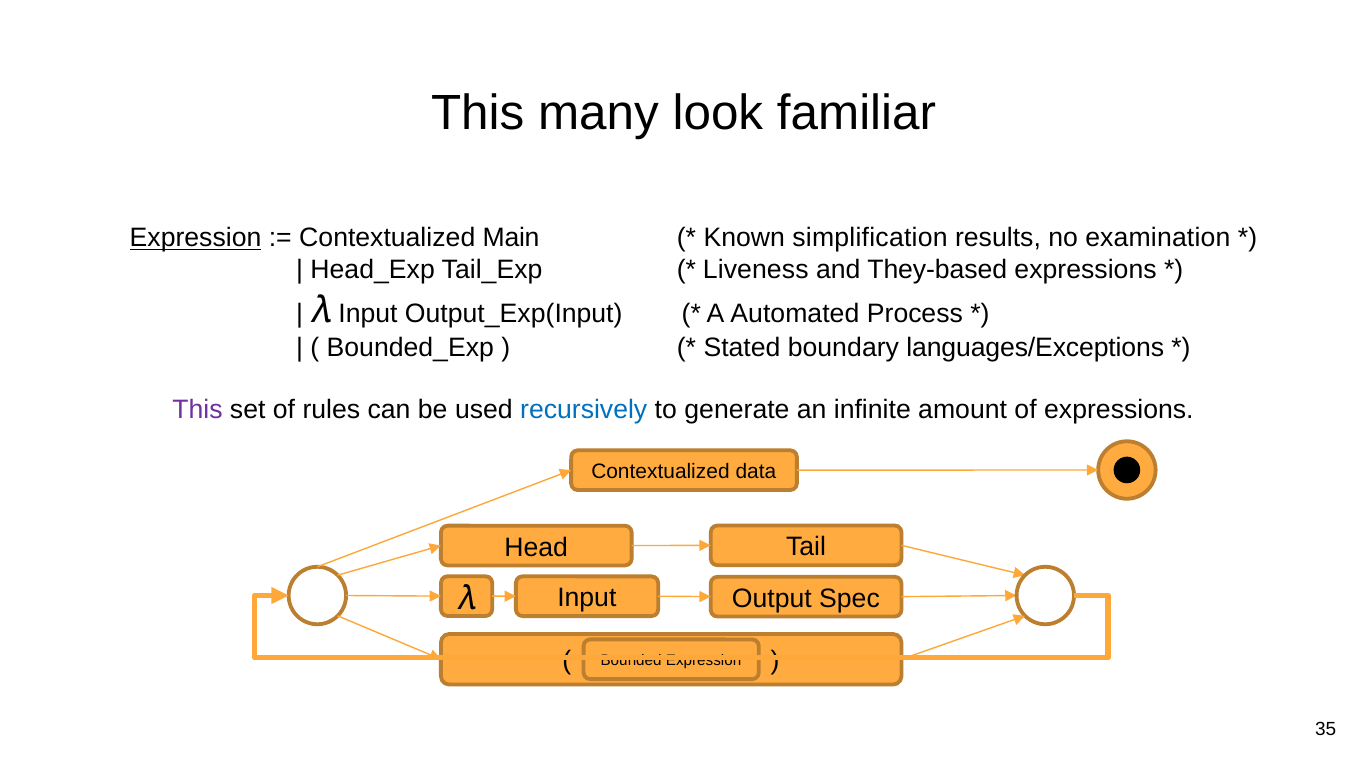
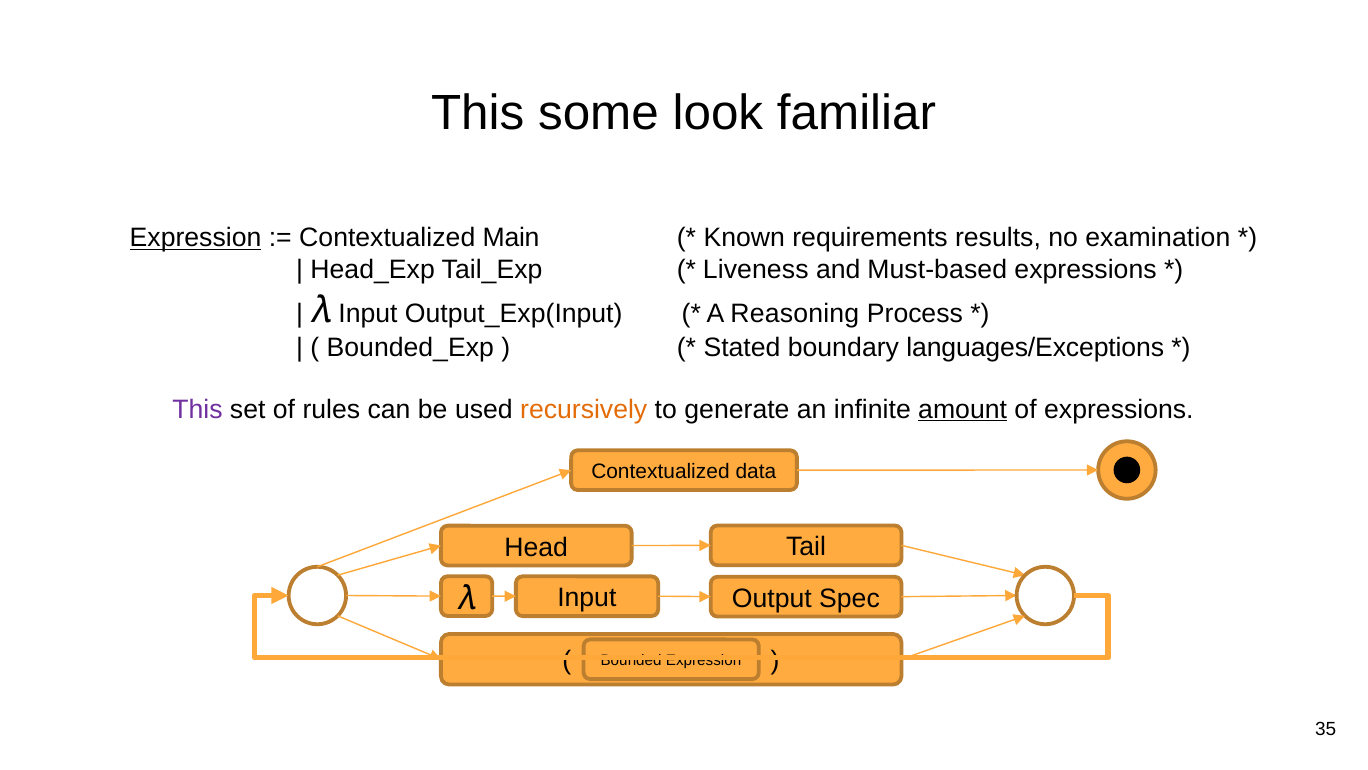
many: many -> some
simplification: simplification -> requirements
They-based: They-based -> Must-based
Automated: Automated -> Reasoning
recursively colour: blue -> orange
amount underline: none -> present
